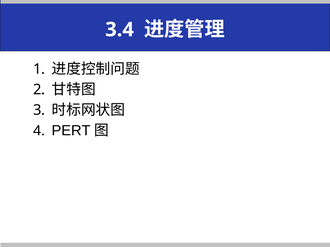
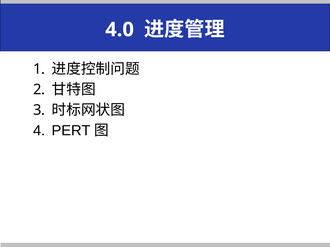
3.4: 3.4 -> 4.0
